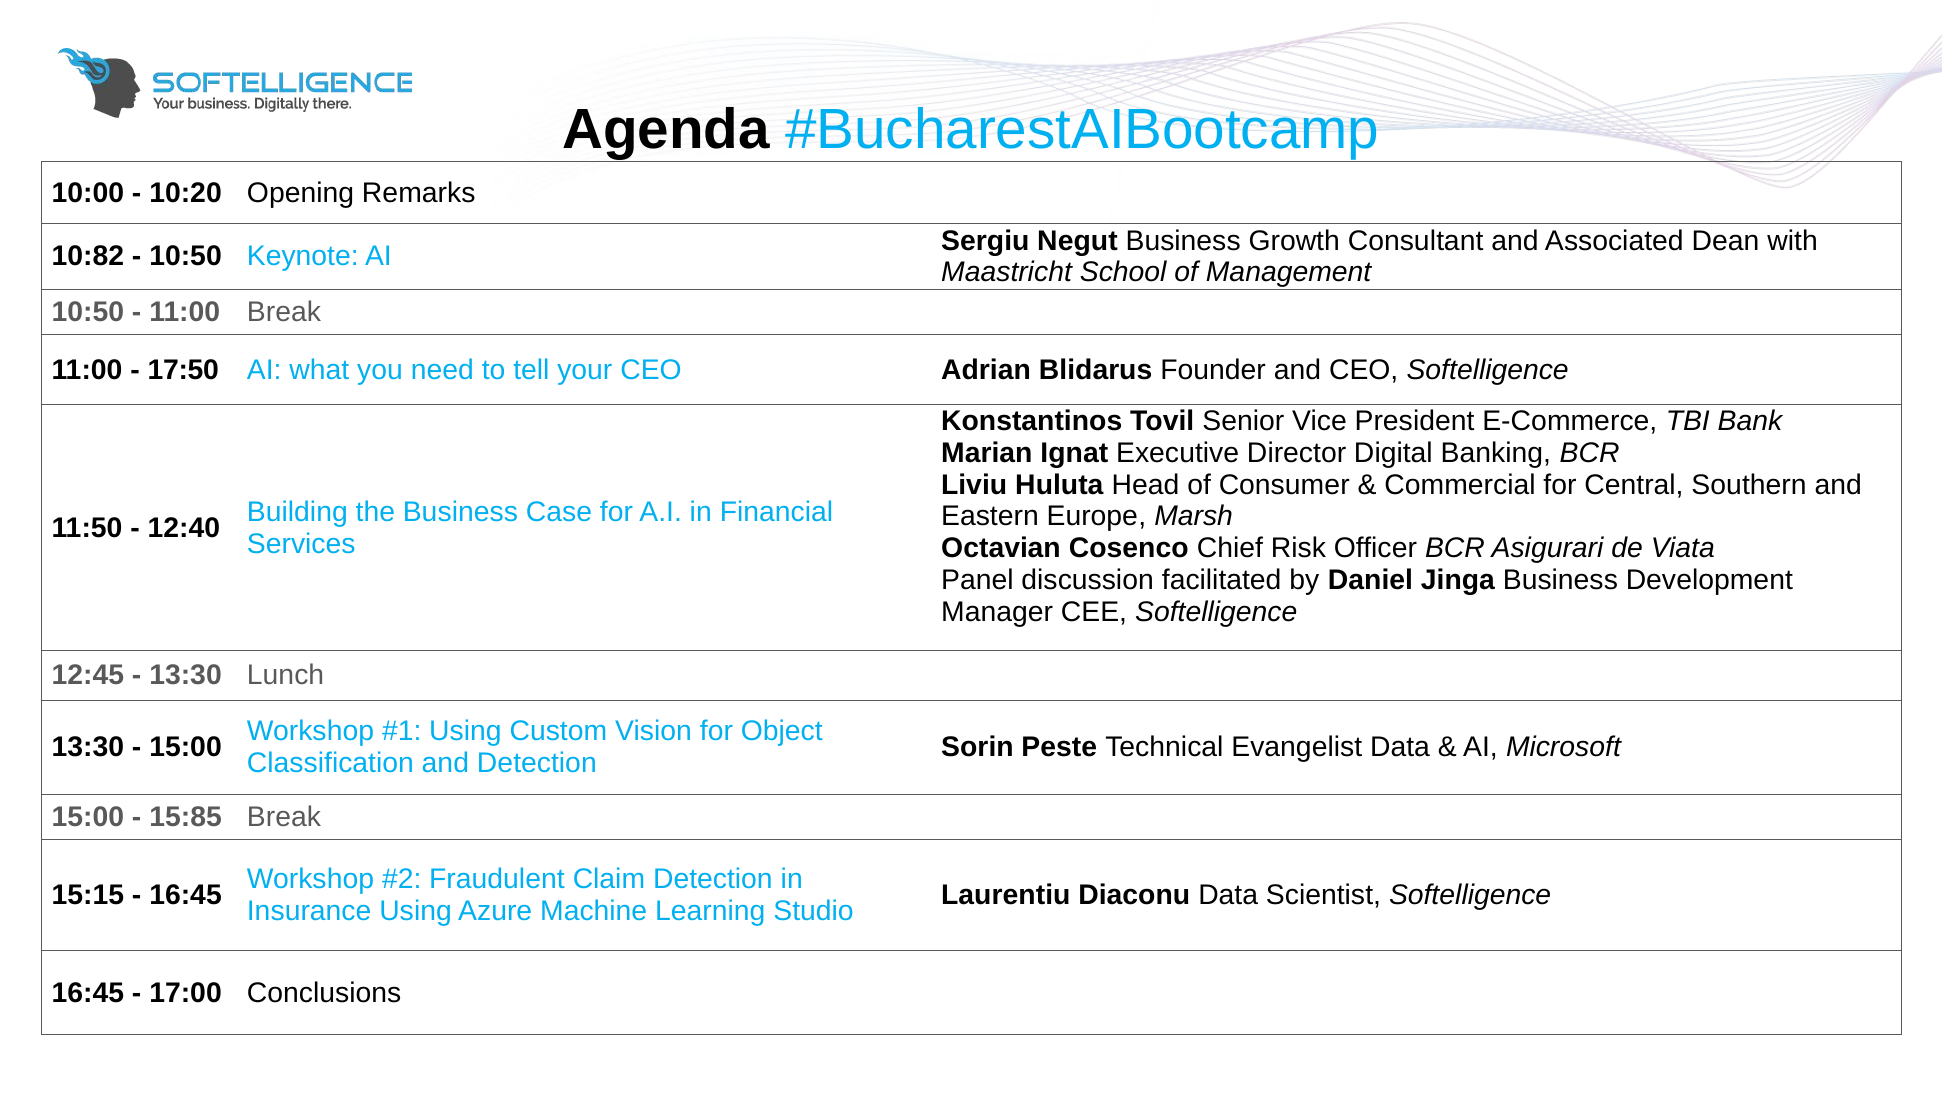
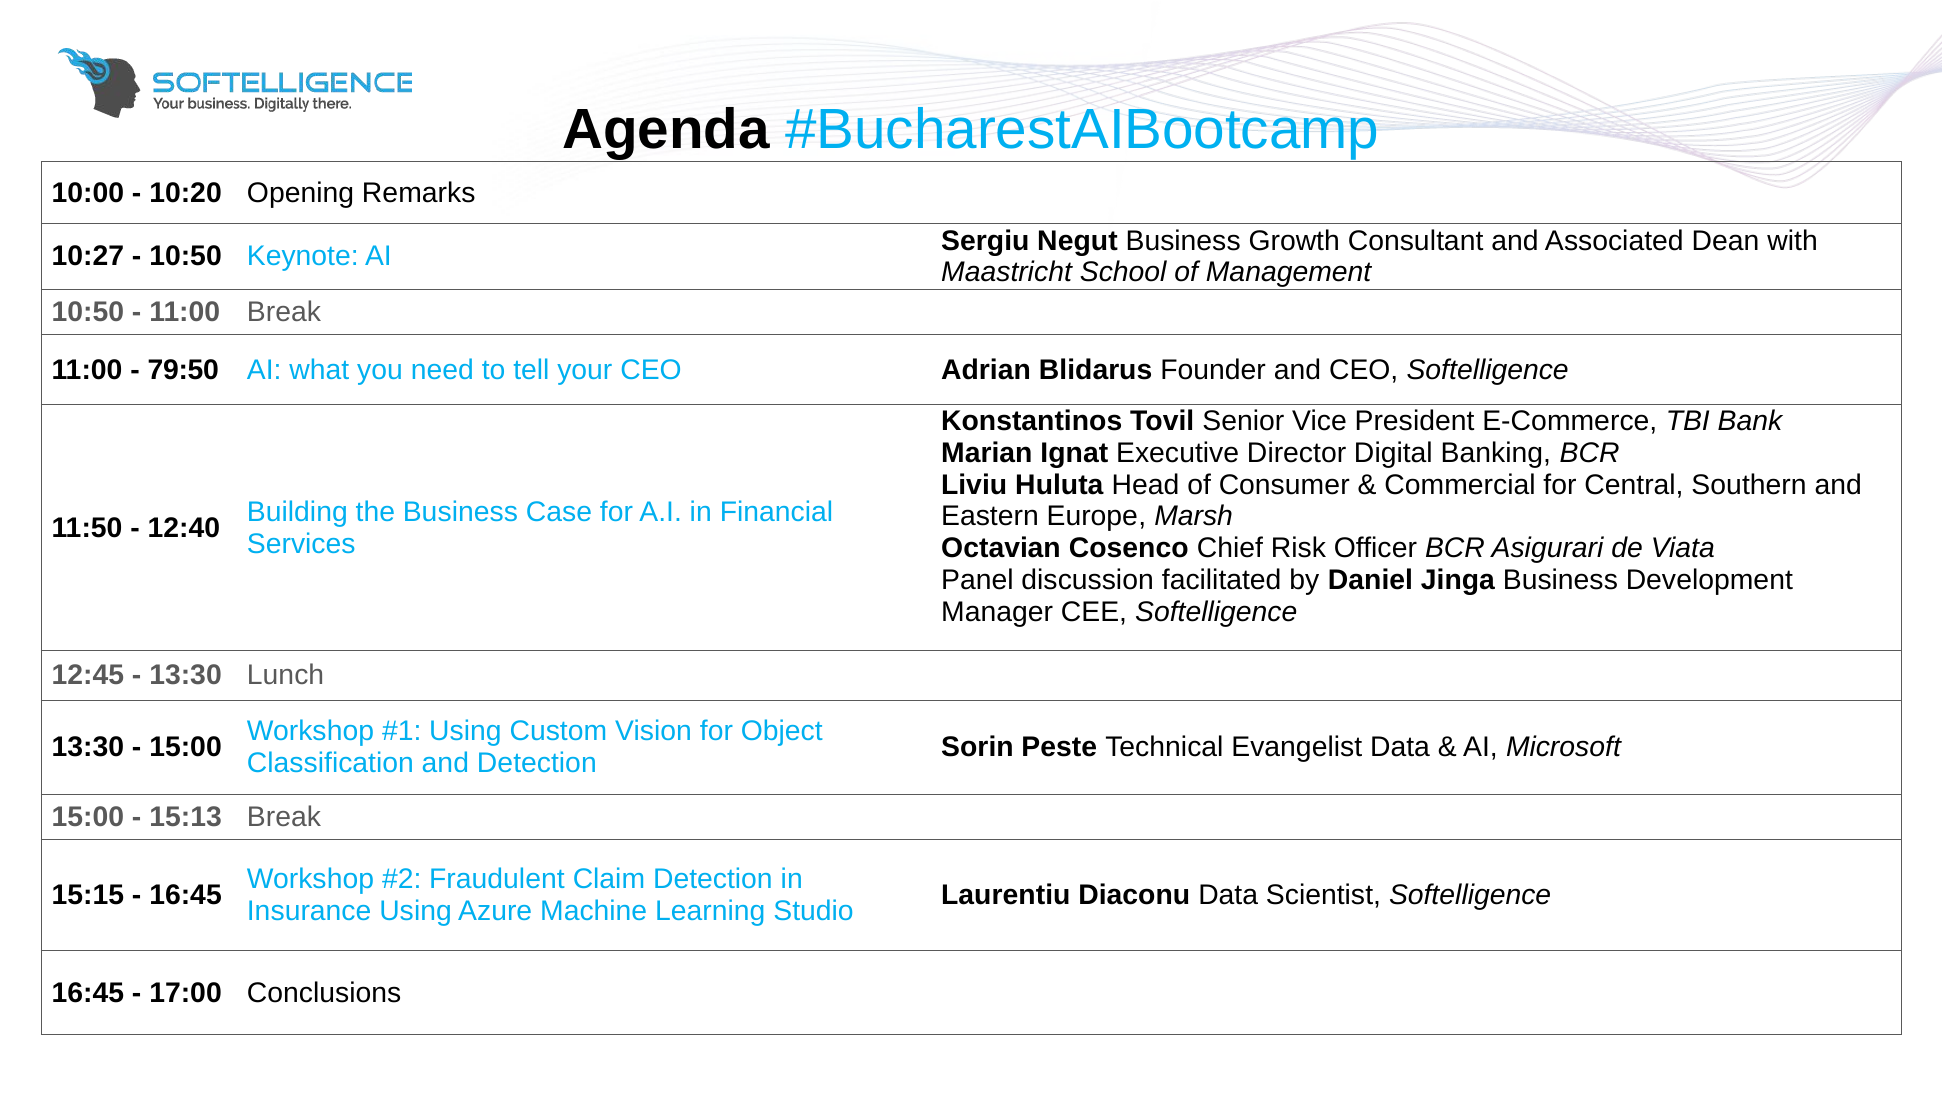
10:82: 10:82 -> 10:27
17:50: 17:50 -> 79:50
15:85: 15:85 -> 15:13
